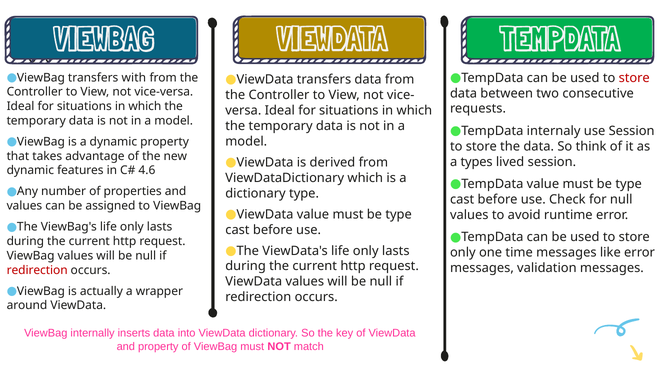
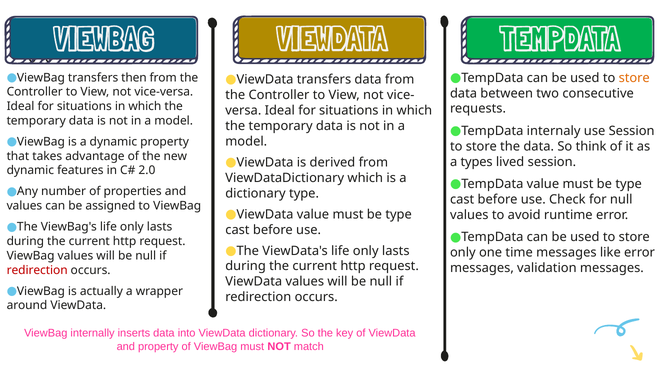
store at (634, 78) colour: red -> orange
with: with -> then
4.6: 4.6 -> 2.0
